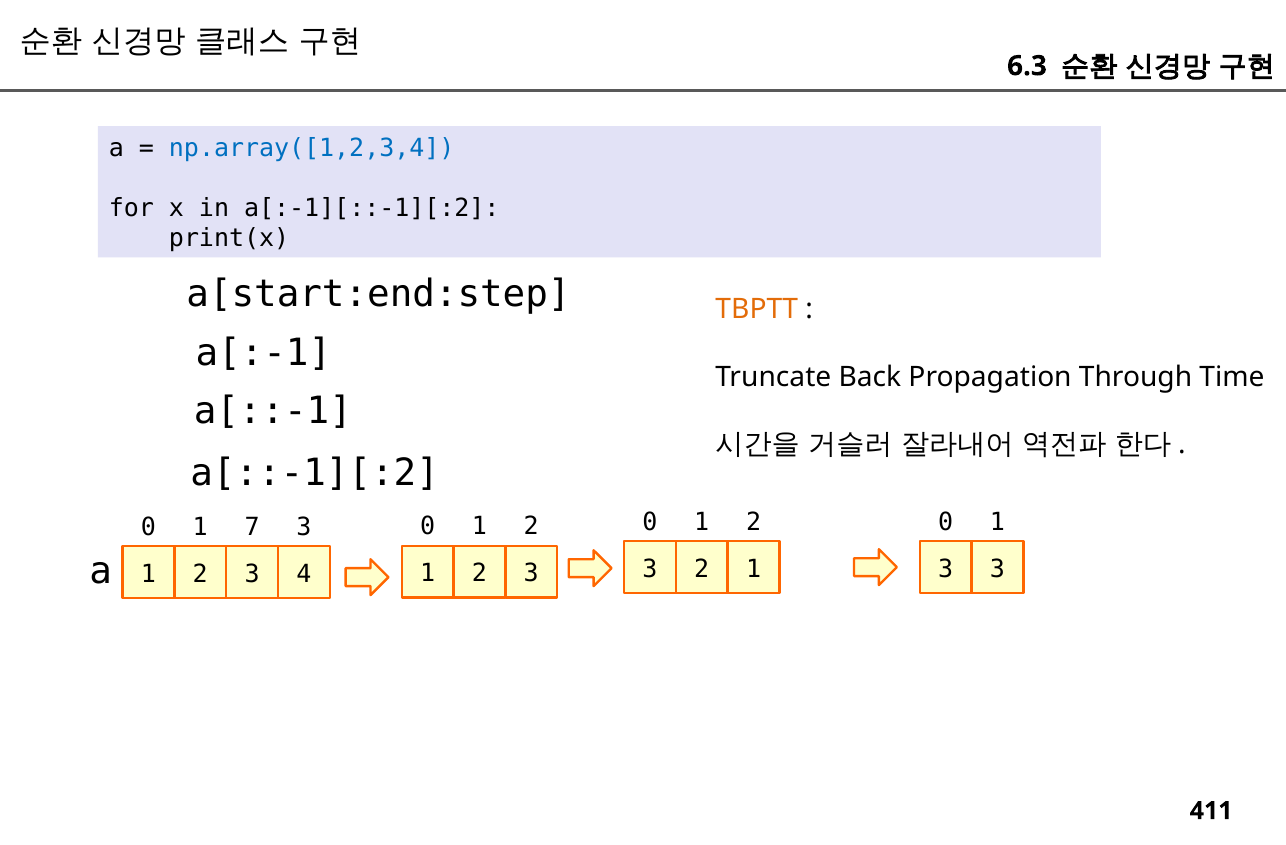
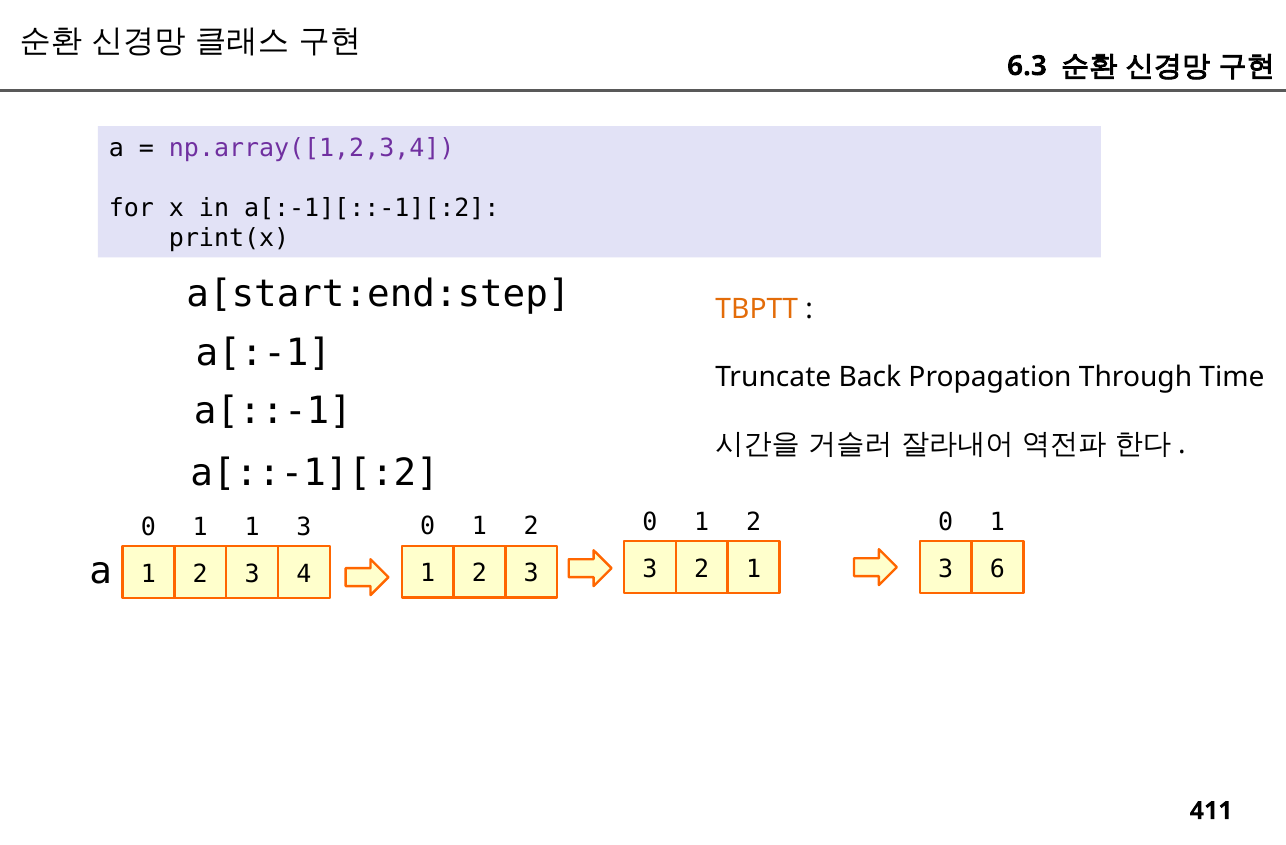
np.array([1,2,3,4 colour: blue -> purple
7 at (252, 527): 7 -> 1
3 3: 3 -> 6
